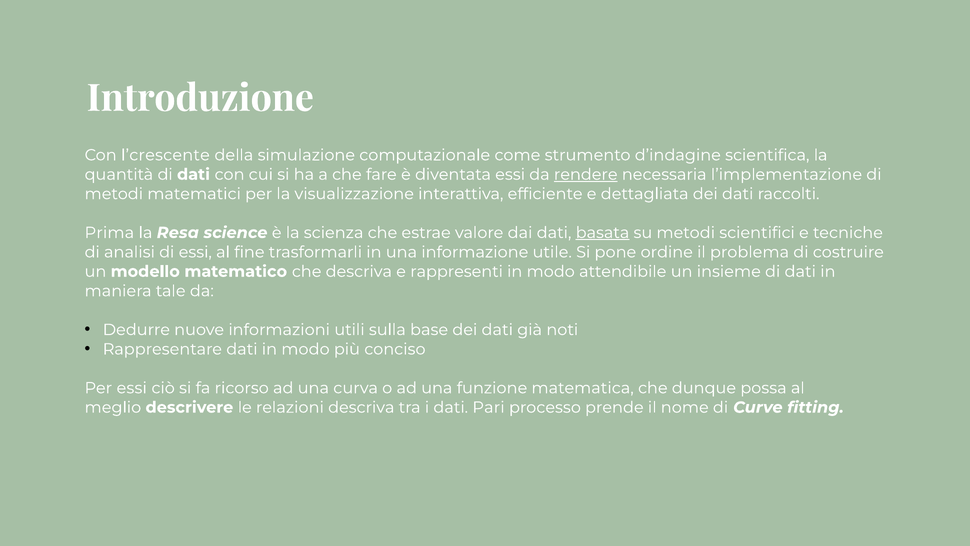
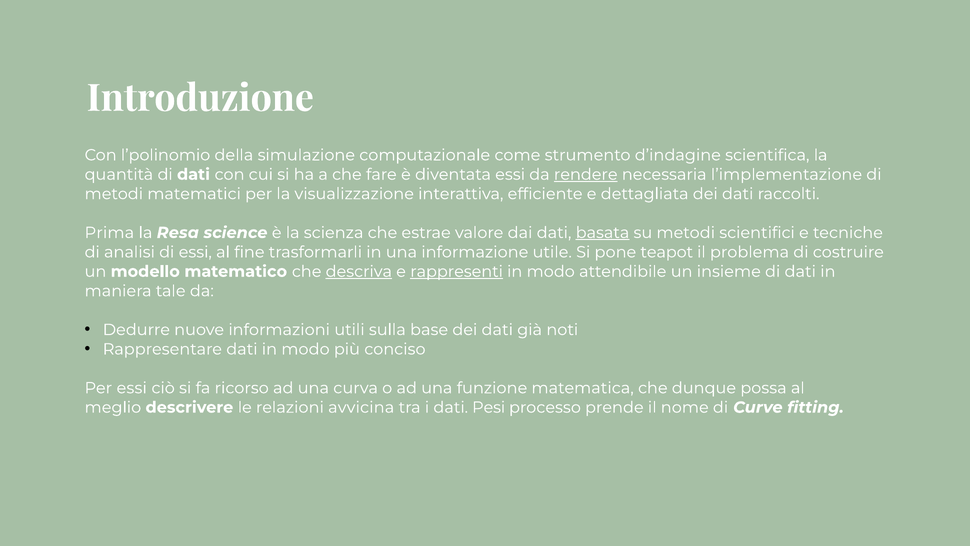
l’crescente: l’crescente -> l’polinomio
ordine: ordine -> teapot
descriva at (359, 271) underline: none -> present
rappresenti underline: none -> present
relazioni descriva: descriva -> avvicina
Pari: Pari -> Pesi
